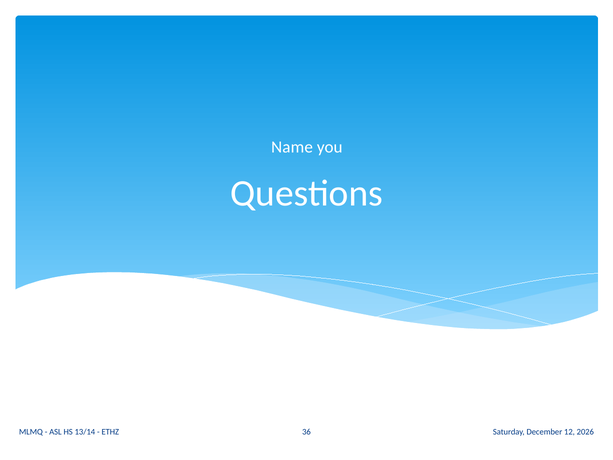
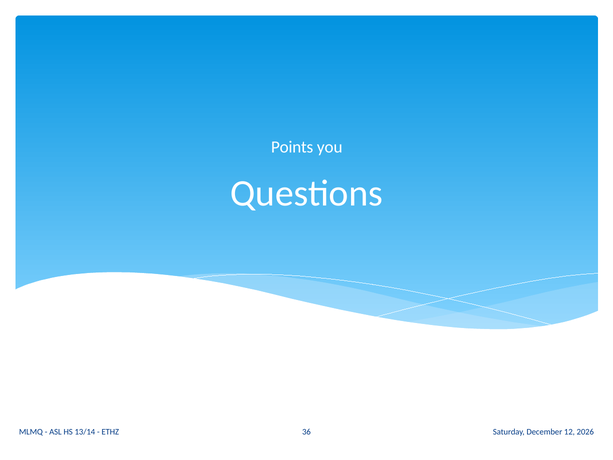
Name: Name -> Points
